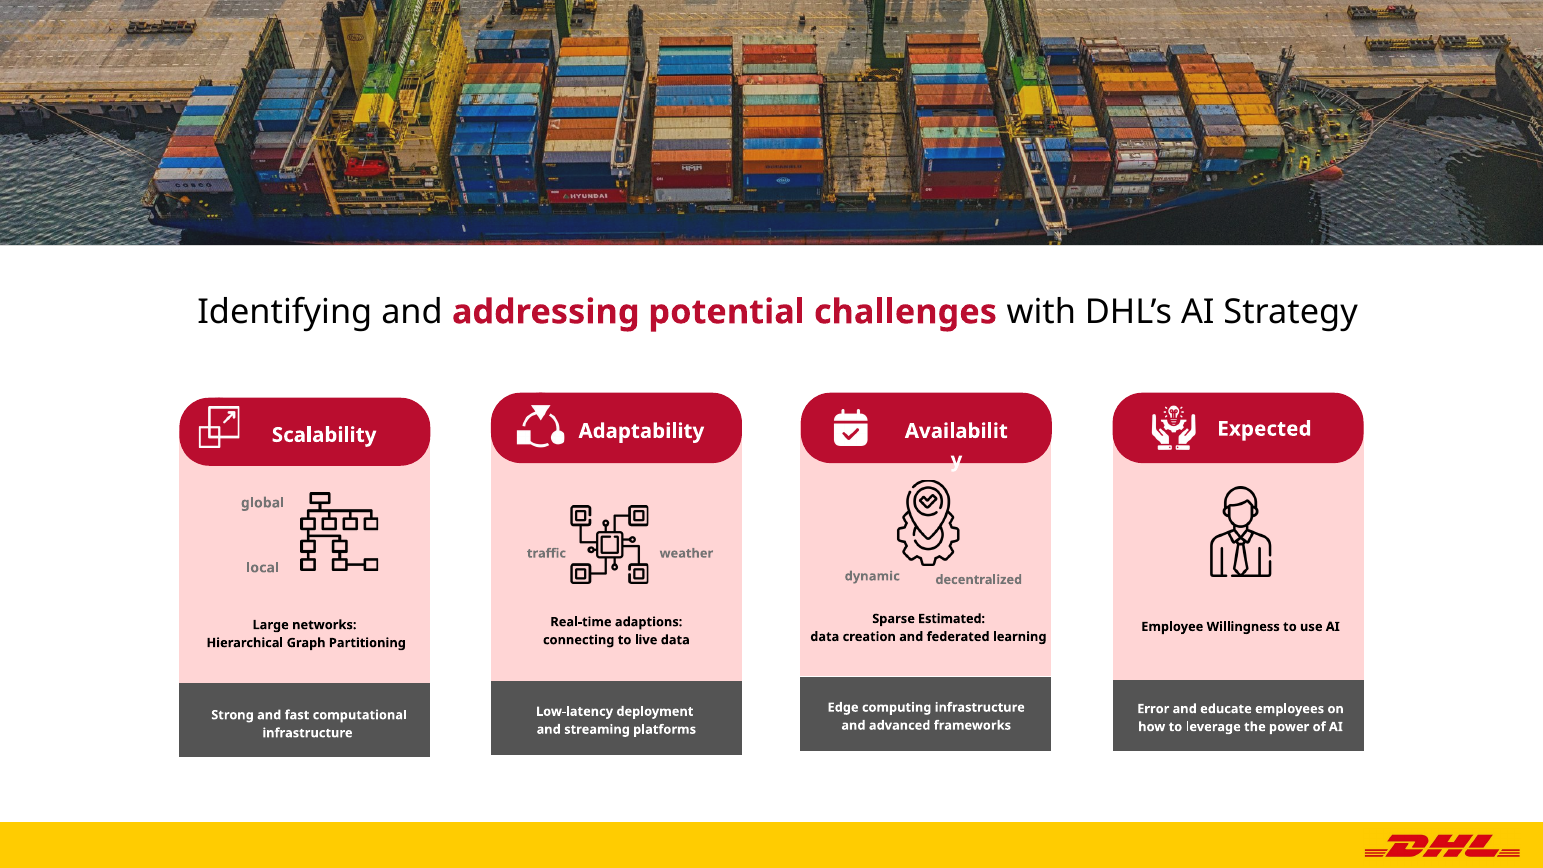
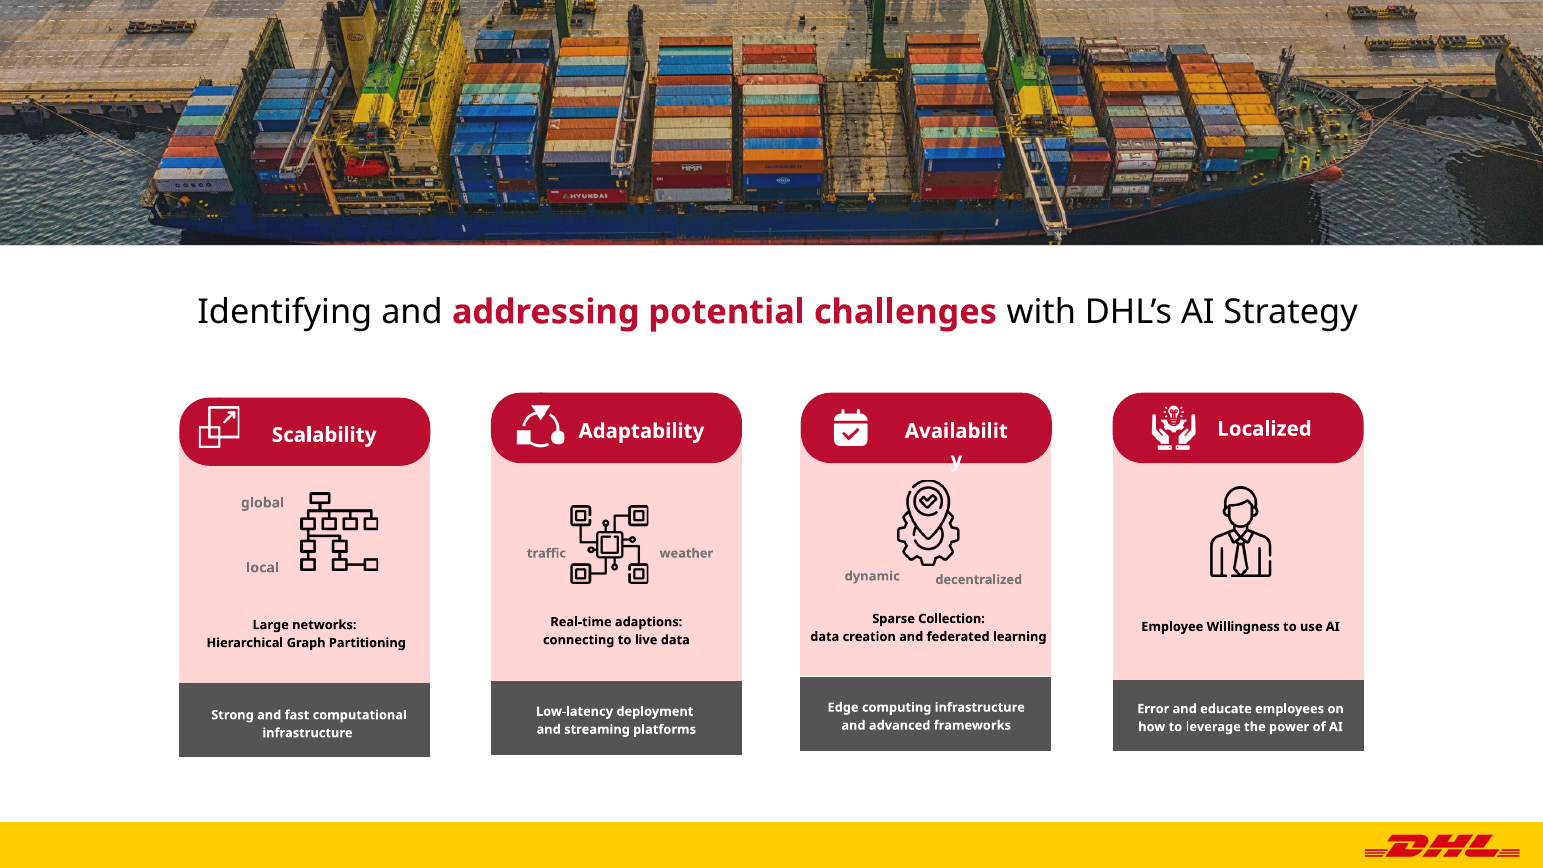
Expected: Expected -> Localized
Estimated: Estimated -> Collection
